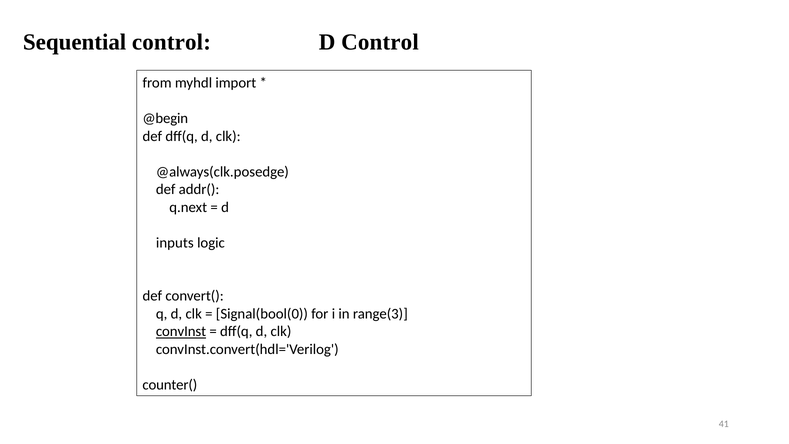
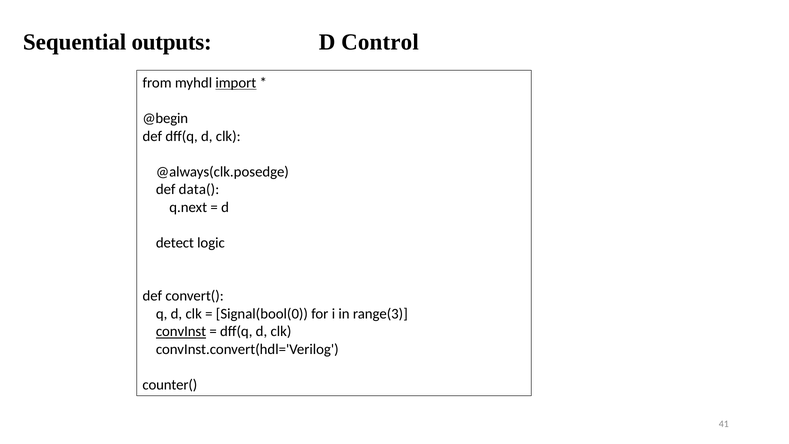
Sequential control: control -> outputs
import underline: none -> present
addr(: addr( -> data(
inputs: inputs -> detect
